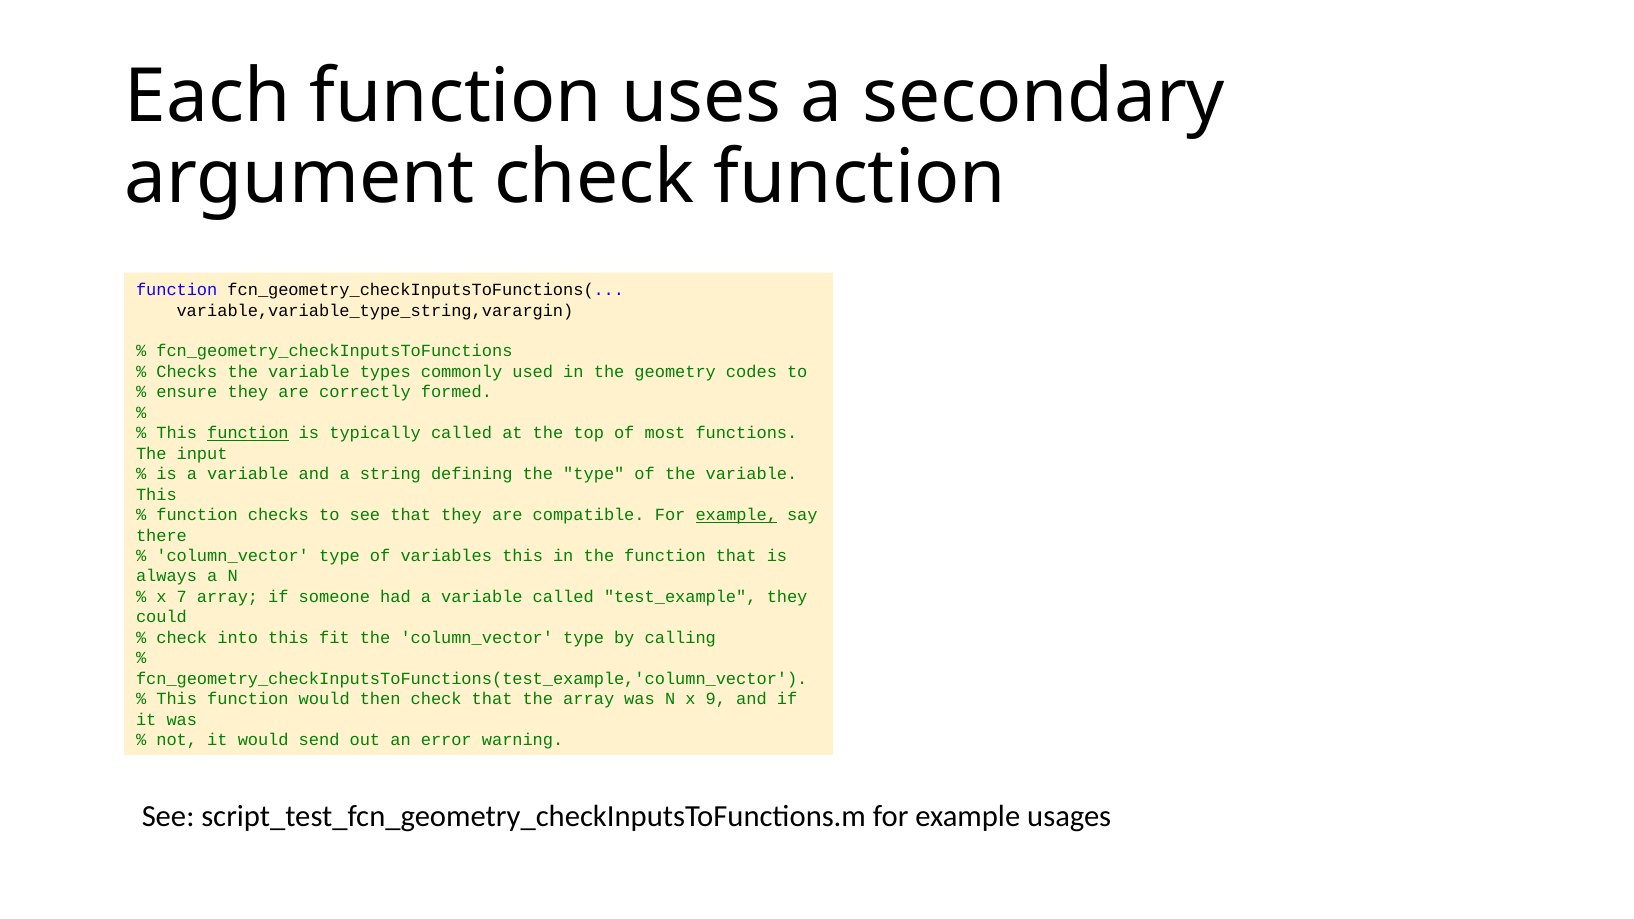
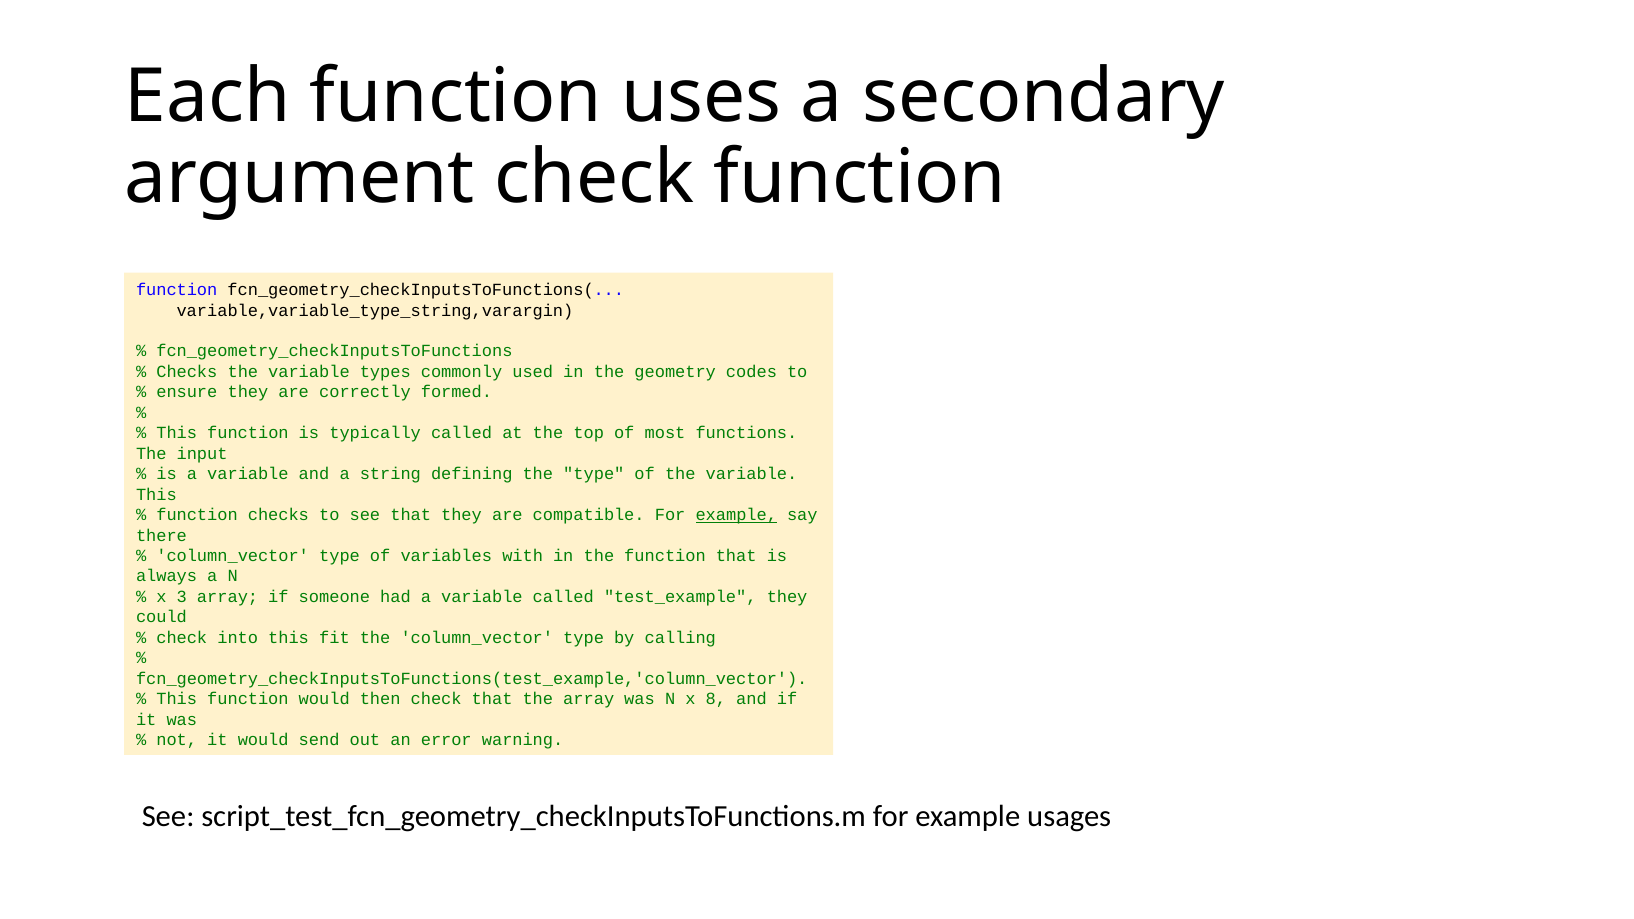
function at (248, 433) underline: present -> none
variables this: this -> with
7: 7 -> 3
9: 9 -> 8
